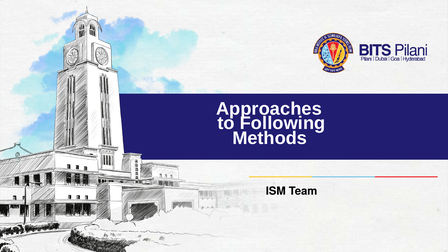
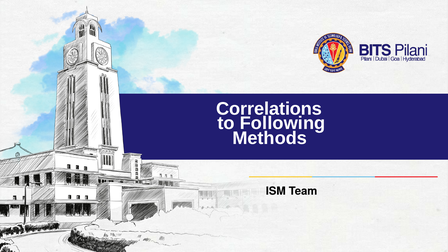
Approaches: Approaches -> Correlations
